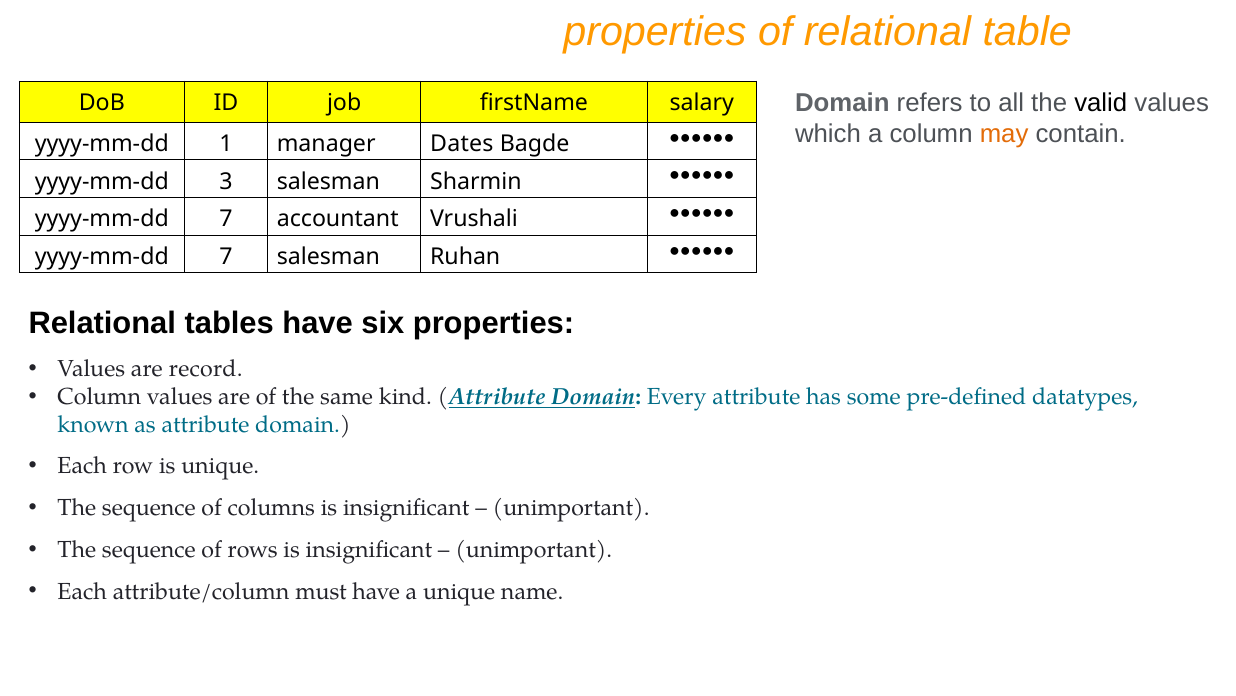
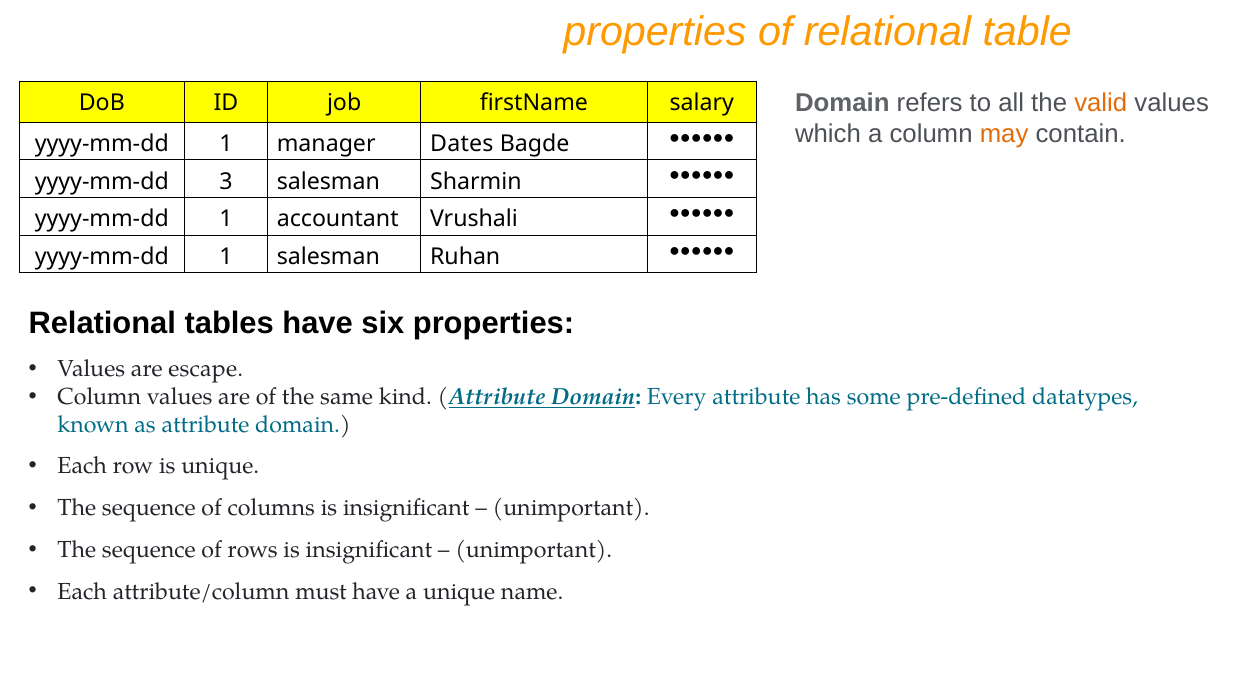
valid colour: black -> orange
7 at (226, 219): 7 -> 1
7 at (226, 257): 7 -> 1
record: record -> escape
